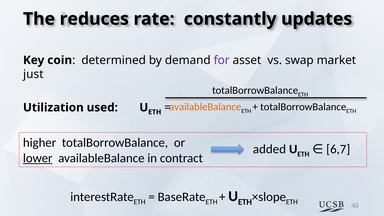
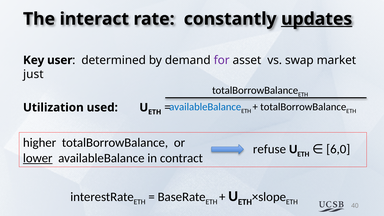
reduces: reduces -> interact
updates underline: none -> present
coin: coin -> user
availableBalance at (205, 107) colour: orange -> blue
added: added -> refuse
6,7: 6,7 -> 6,0
